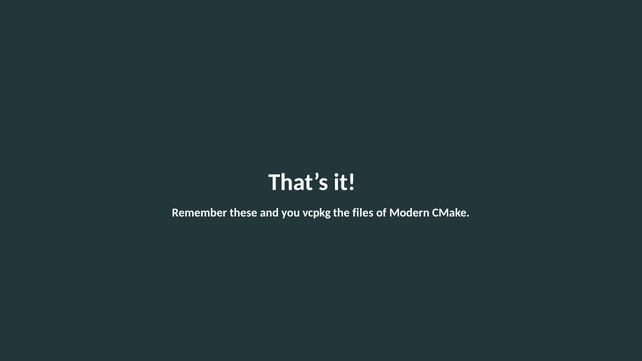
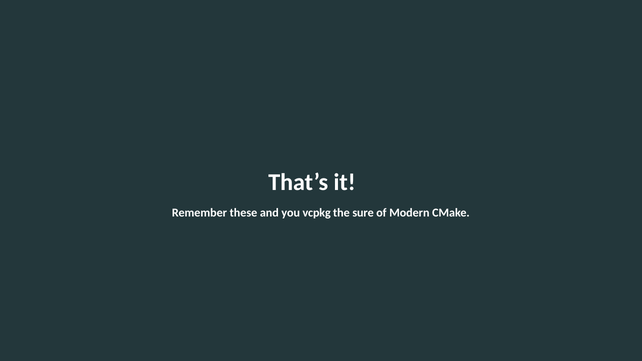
files: files -> sure
